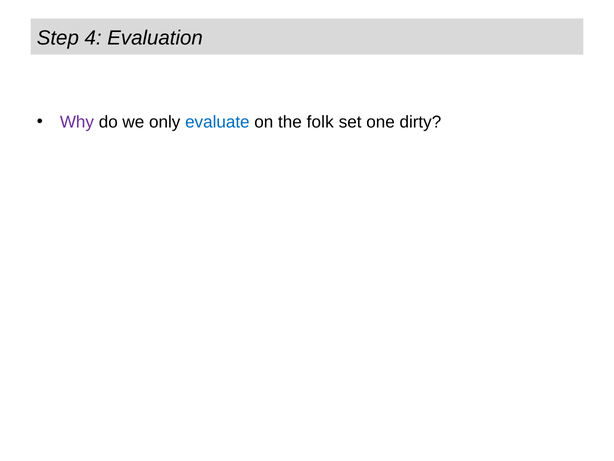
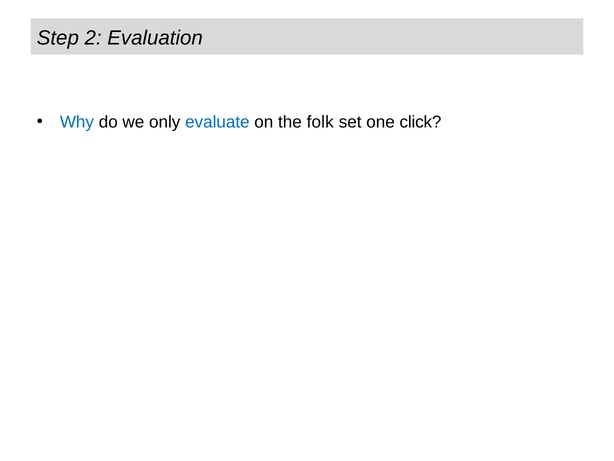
4: 4 -> 2
Why colour: purple -> blue
dirty: dirty -> click
